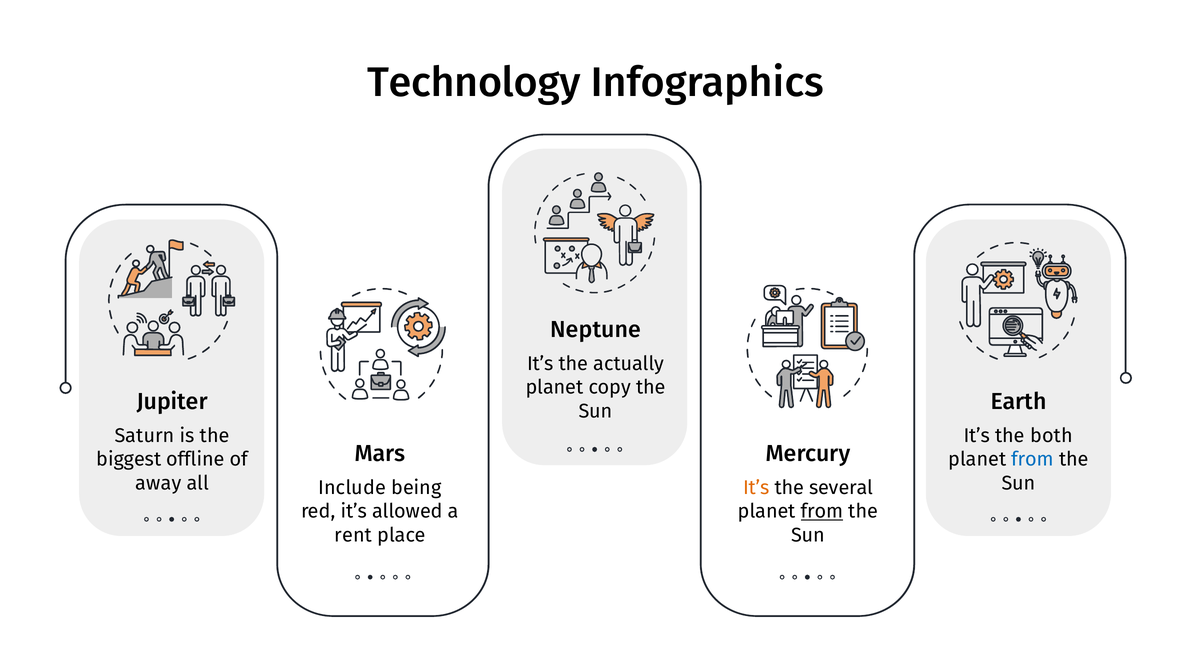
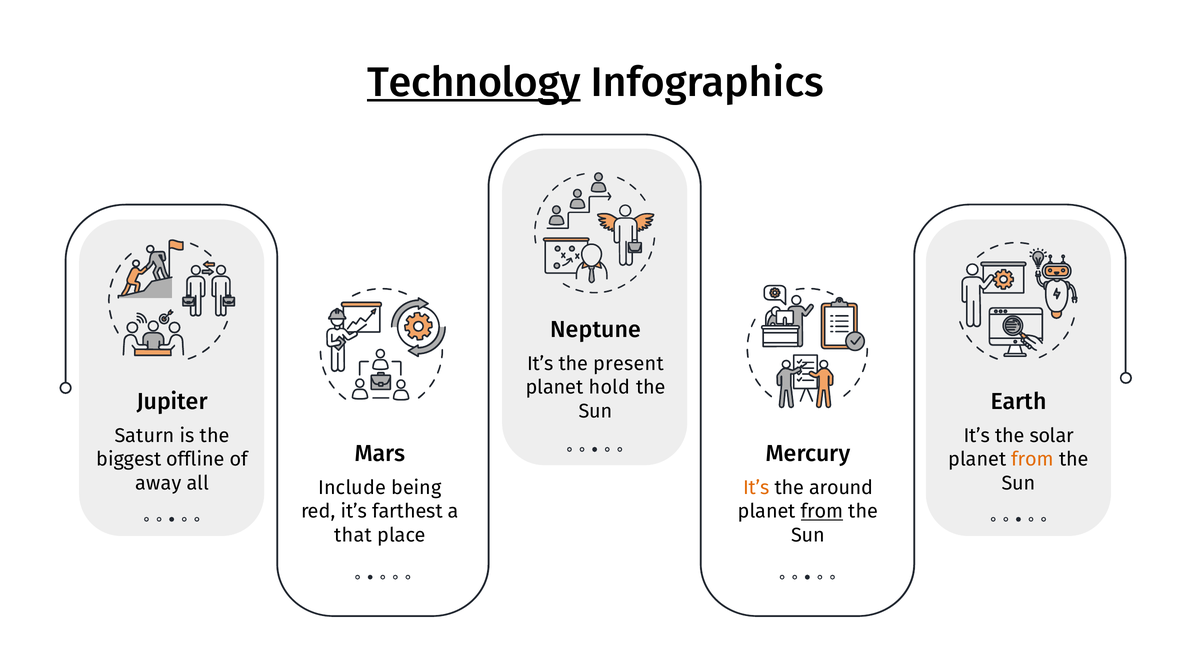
Technology underline: none -> present
actually: actually -> present
copy: copy -> hold
both: both -> solar
from at (1033, 459) colour: blue -> orange
several: several -> around
allowed: allowed -> farthest
rent: rent -> that
